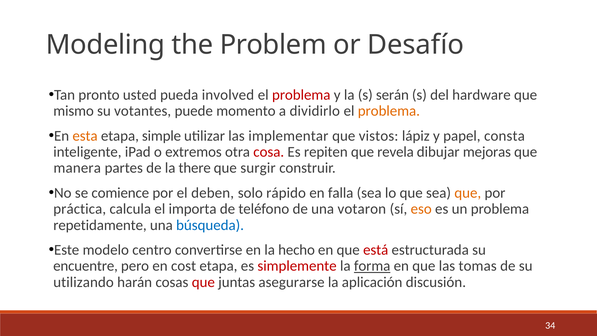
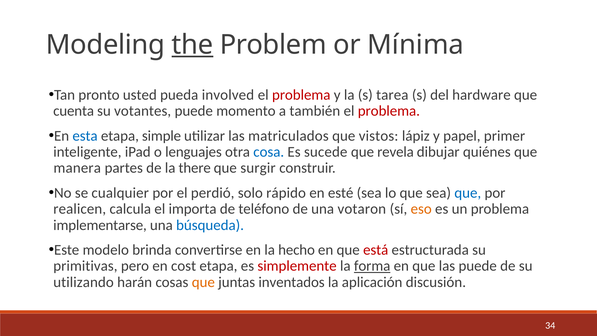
the underline: none -> present
Desafío: Desafío -> Mínima
serán: serán -> tarea
mismo: mismo -> cuenta
dividirlo: dividirlo -> también
problema at (389, 111) colour: orange -> red
esta colour: orange -> blue
implementar: implementar -> matriculados
consta: consta -> primer
extremos: extremos -> lenguajes
cosa colour: red -> blue
repiten: repiten -> sucede
mejoras: mejoras -> quiénes
comience: comience -> cualquier
deben: deben -> perdió
falla: falla -> esté
que at (468, 193) colour: orange -> blue
práctica: práctica -> realicen
repetidamente: repetidamente -> implementarse
centro: centro -> brinda
encuentre: encuentre -> primitivas
las tomas: tomas -> puede
que at (203, 282) colour: red -> orange
asegurarse: asegurarse -> inventados
